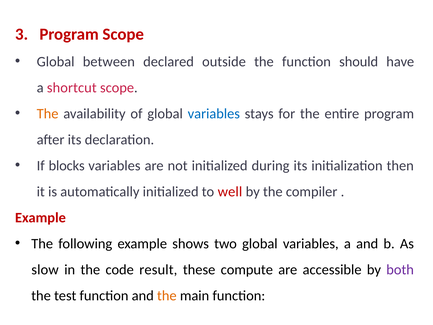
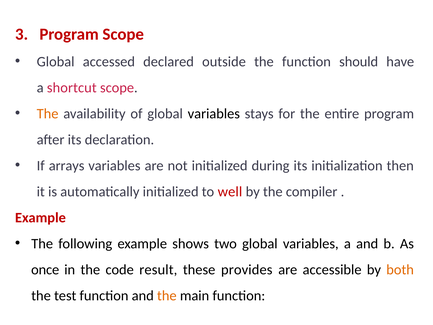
between: between -> accessed
variables at (214, 114) colour: blue -> black
blocks: blocks -> arrays
slow: slow -> once
compute: compute -> provides
both colour: purple -> orange
